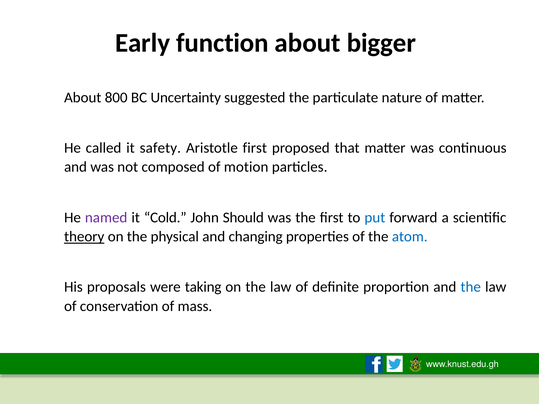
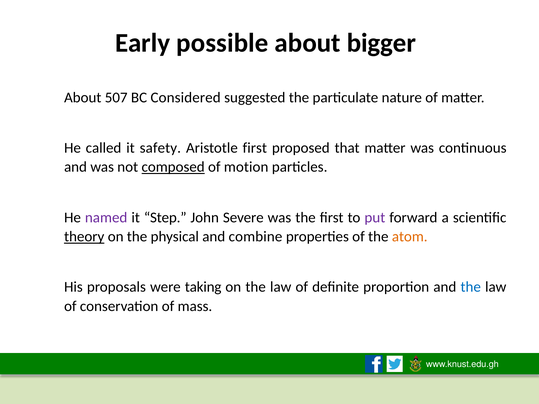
function: function -> possible
800: 800 -> 507
Uncertainty: Uncertainty -> Considered
composed underline: none -> present
Cold: Cold -> Step
Should: Should -> Severe
put colour: blue -> purple
changing: changing -> combine
atom colour: blue -> orange
